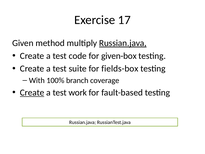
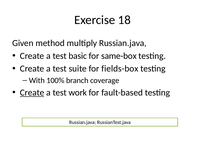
17: 17 -> 18
Russian.java at (123, 43) underline: present -> none
code: code -> basic
given-box: given-box -> same-box
